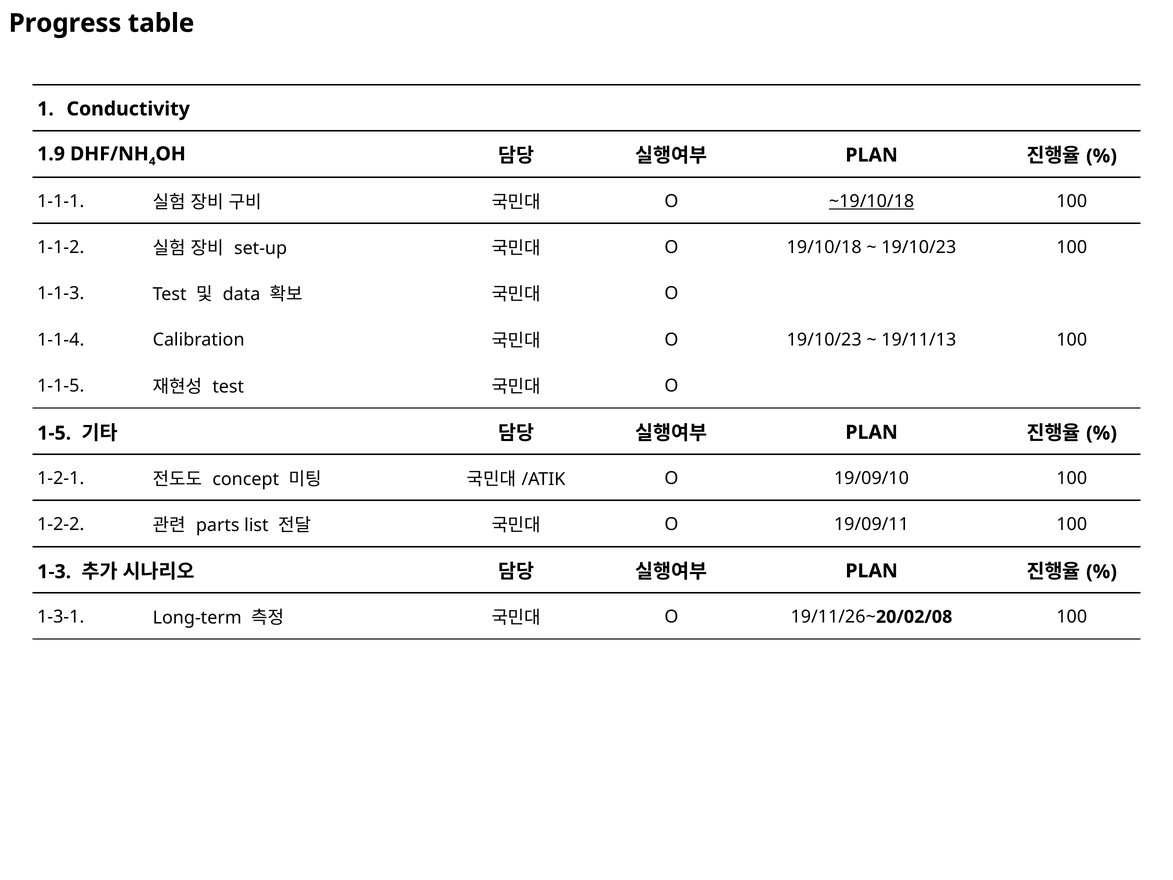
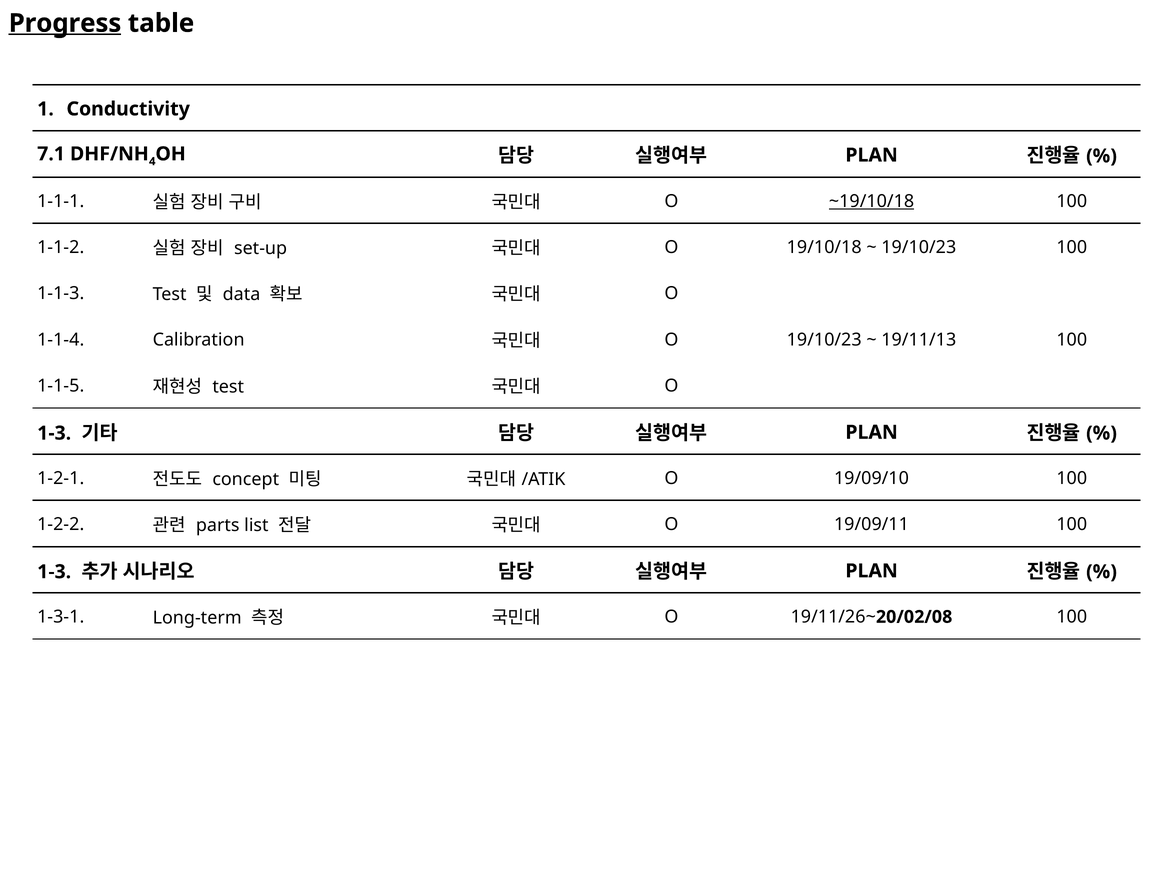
Progress underline: none -> present
1.9: 1.9 -> 7.1
1-5 at (54, 433): 1-5 -> 1-3
